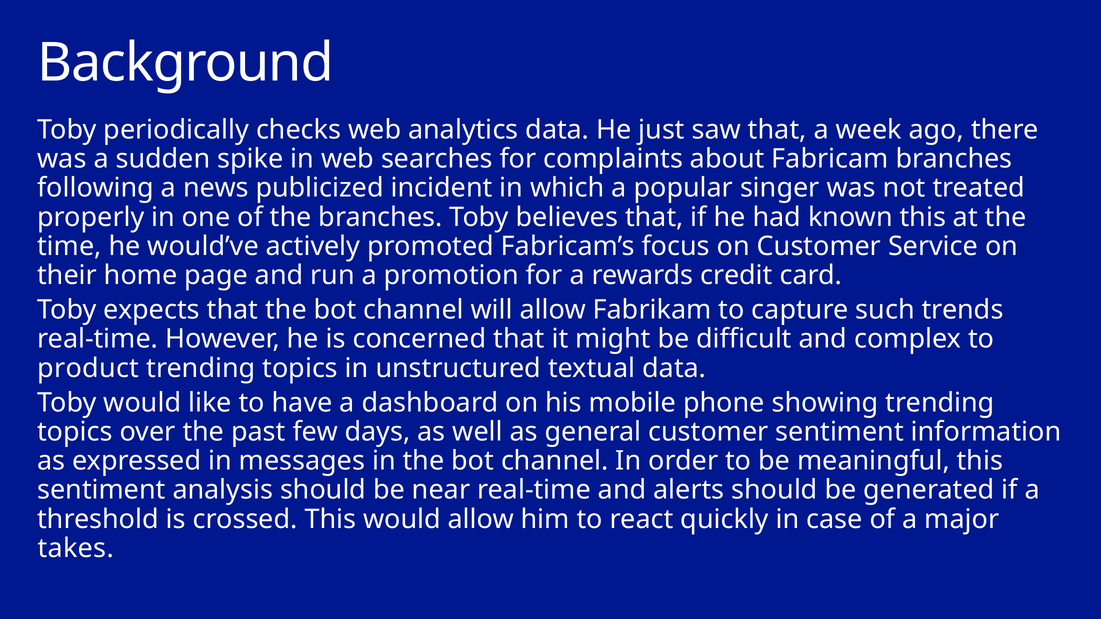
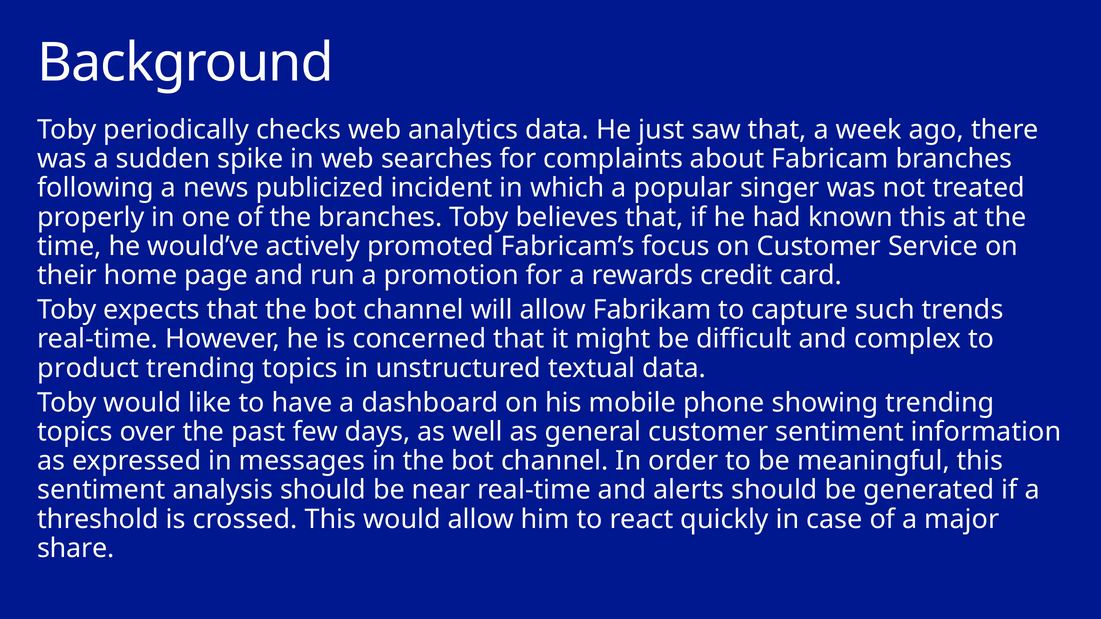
takes: takes -> share
